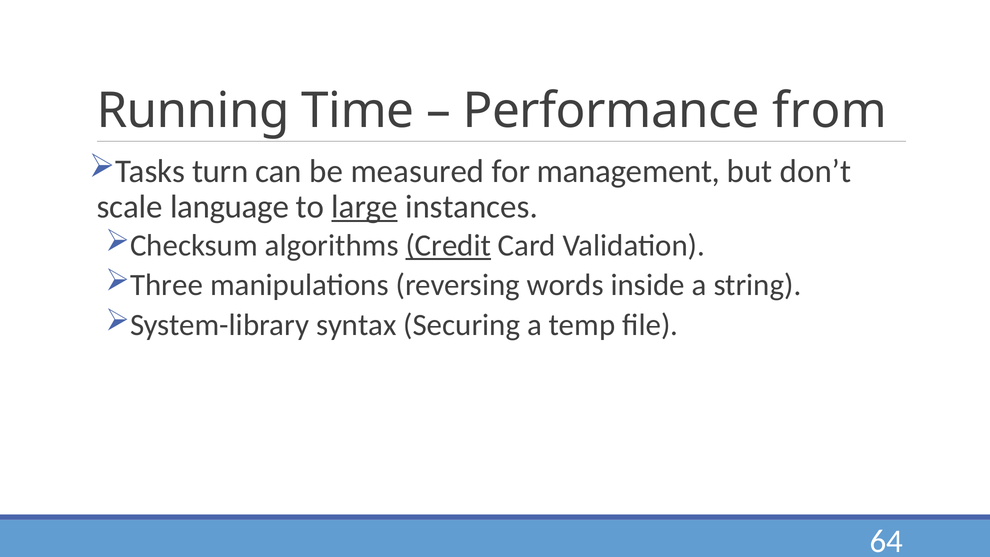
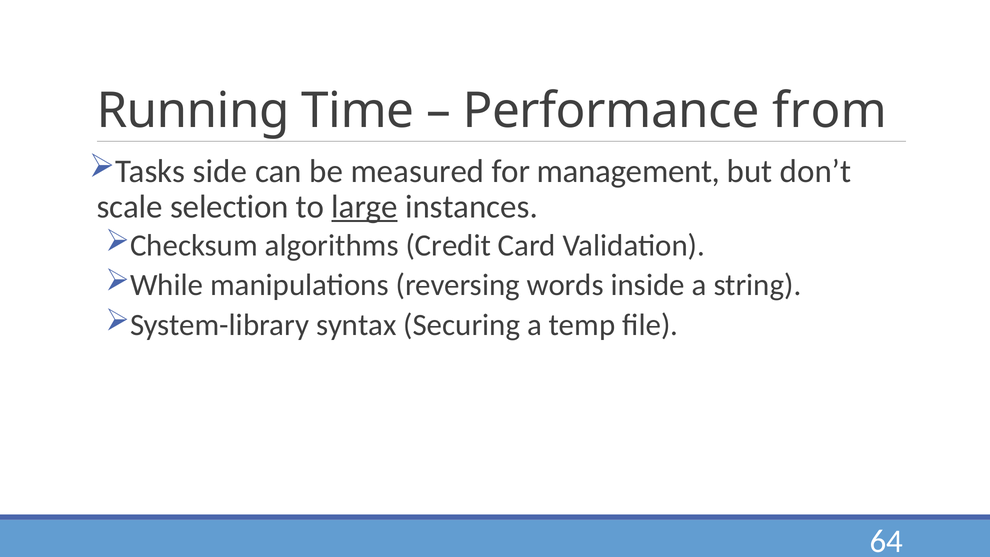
turn: turn -> side
language: language -> selection
Credit underline: present -> none
Three: Three -> While
